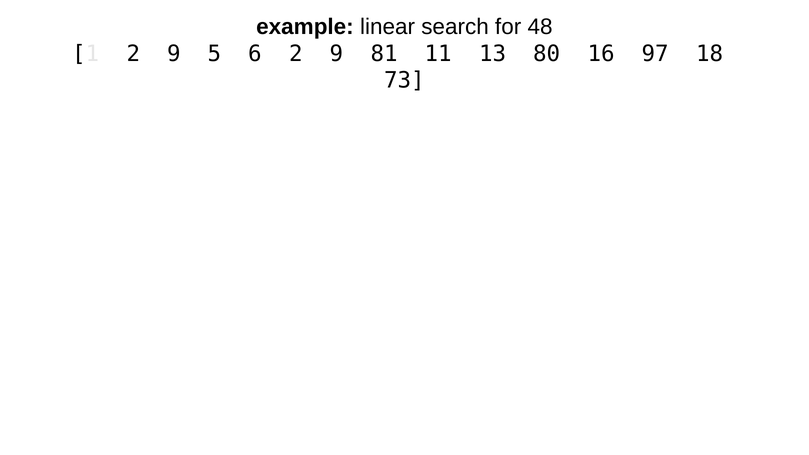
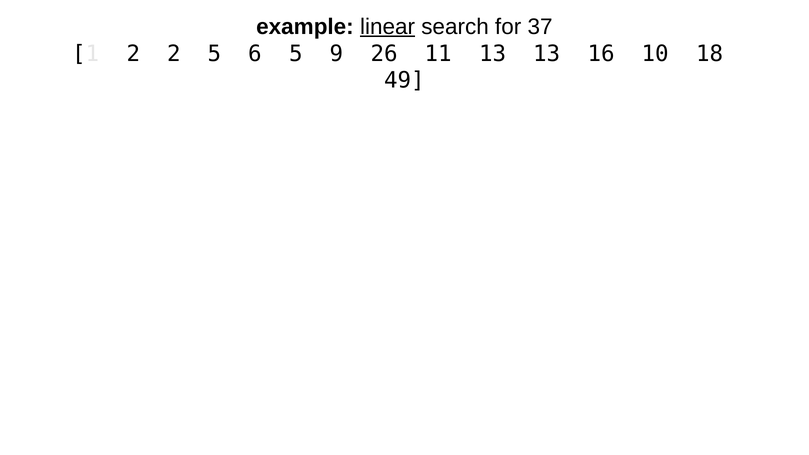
linear underline: none -> present
48: 48 -> 37
1 2 9: 9 -> 2
6 2: 2 -> 5
81: 81 -> 26
13 80: 80 -> 13
97: 97 -> 10
73: 73 -> 49
